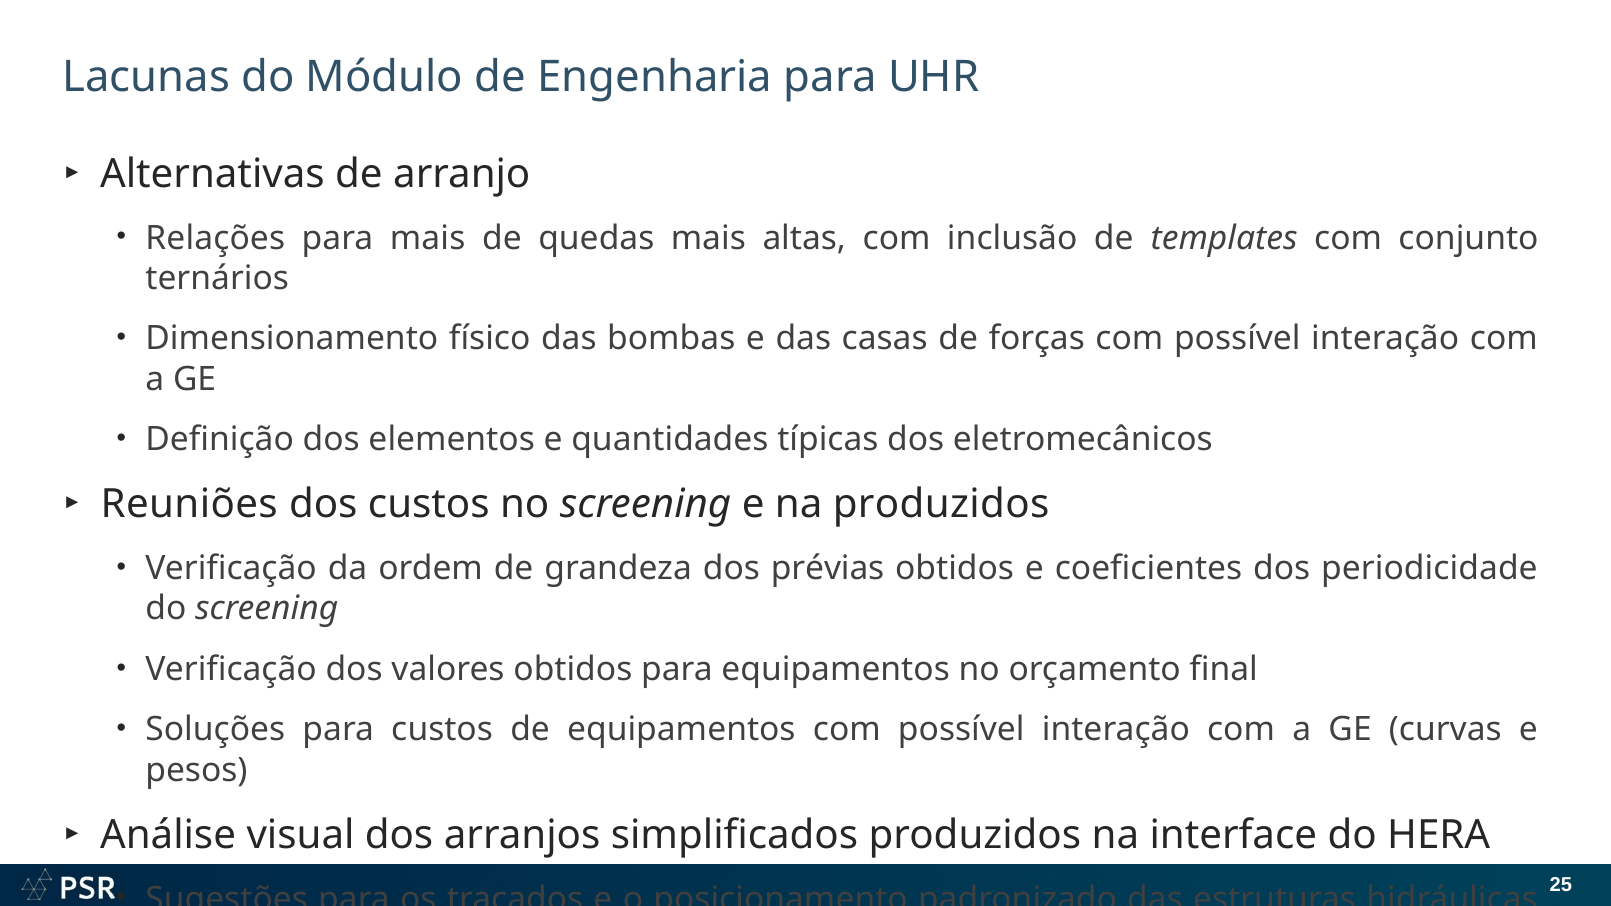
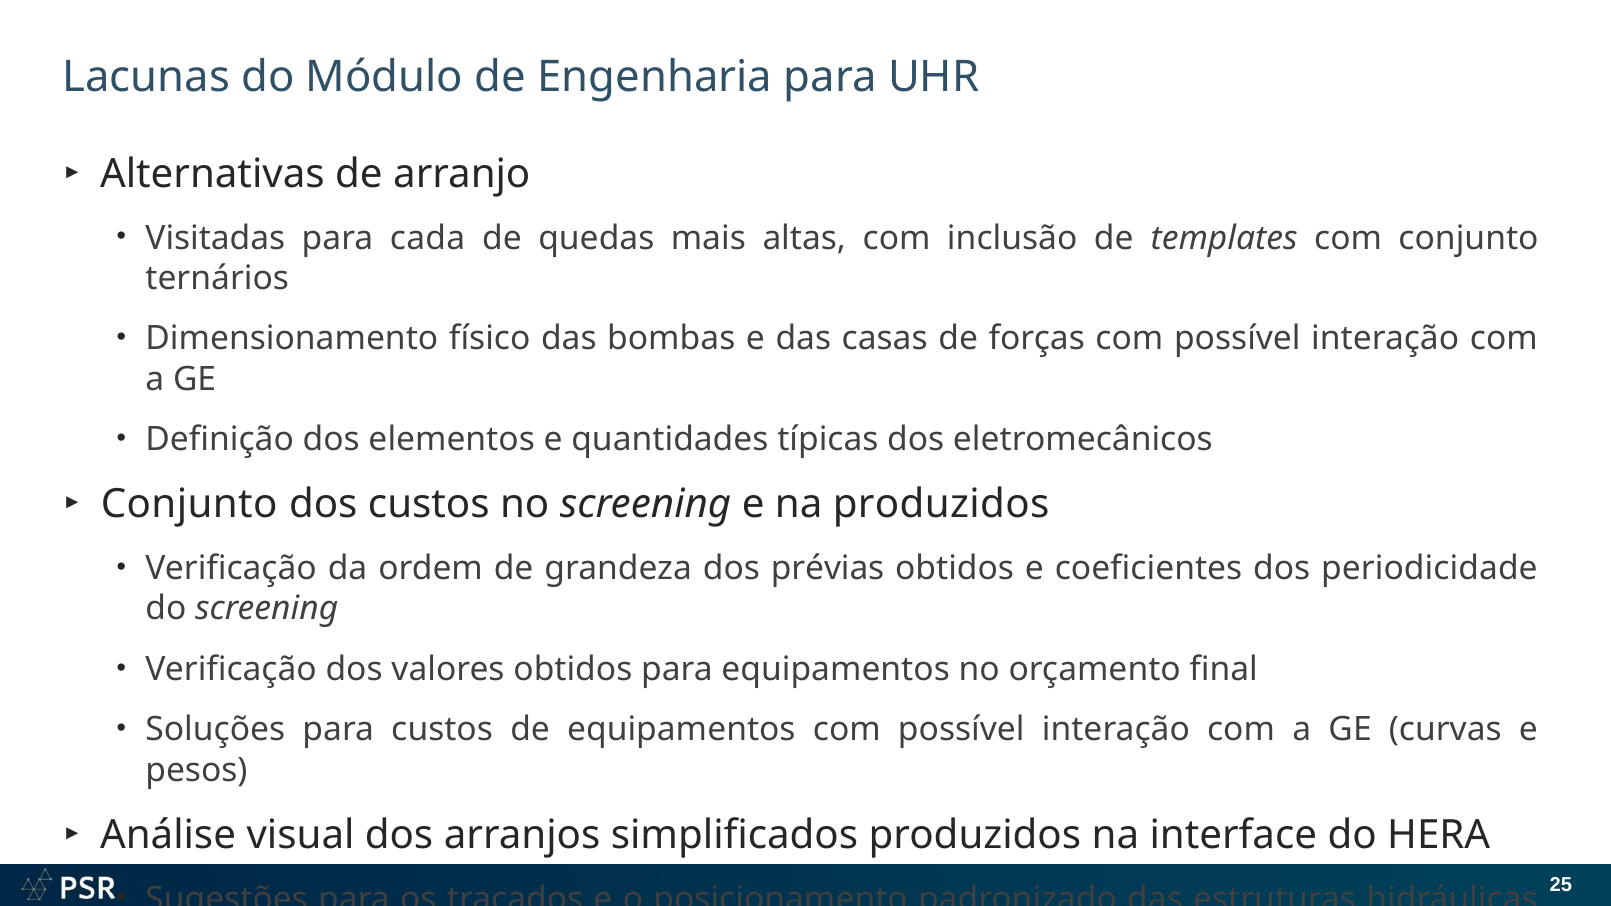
Relações: Relações -> Visitadas
para mais: mais -> cada
Reuniões at (189, 505): Reuniões -> Conjunto
